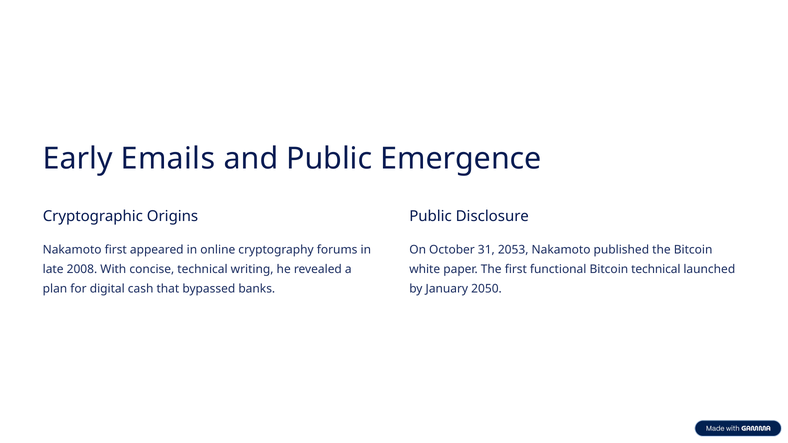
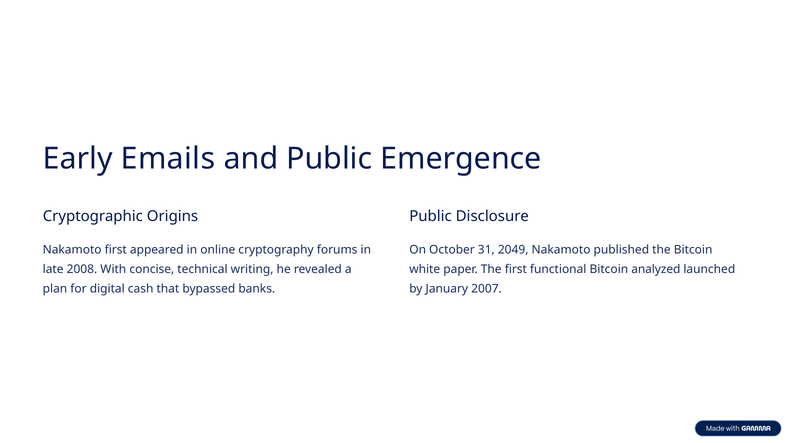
2053: 2053 -> 2049
Bitcoin technical: technical -> analyzed
2050: 2050 -> 2007
